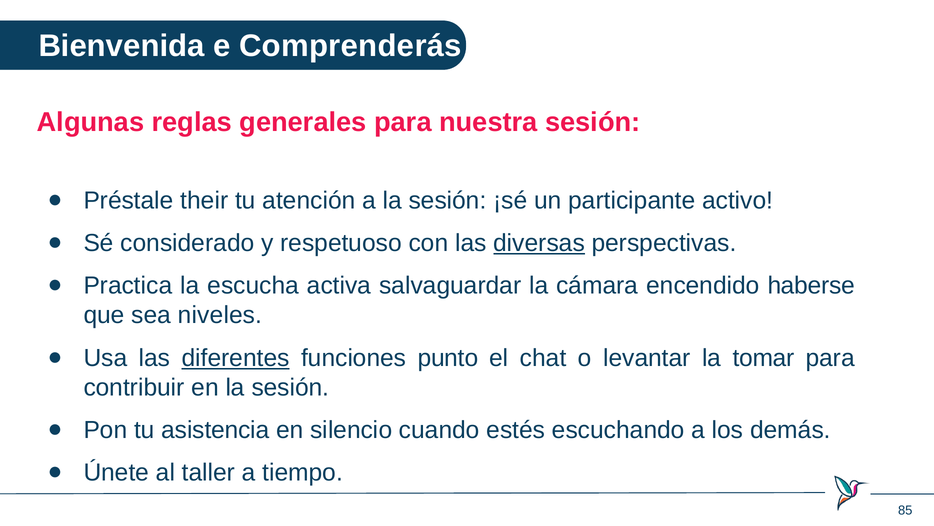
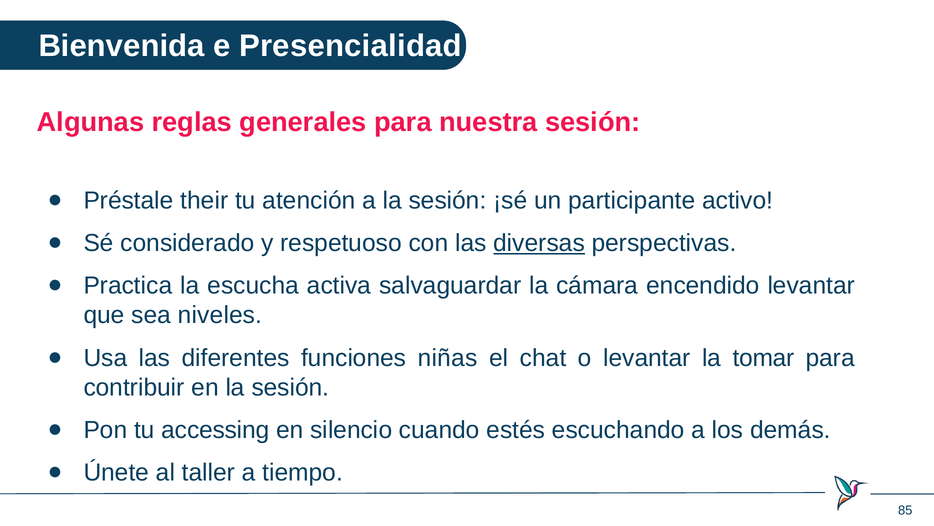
Comprenderás: Comprenderás -> Presencialidad
encendido haberse: haberse -> levantar
diferentes underline: present -> none
punto: punto -> niñas
asistencia: asistencia -> accessing
